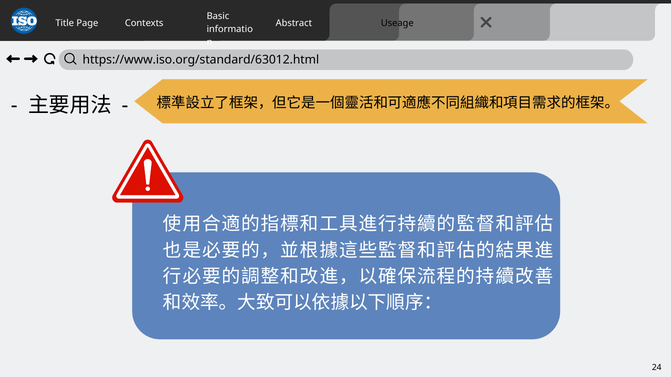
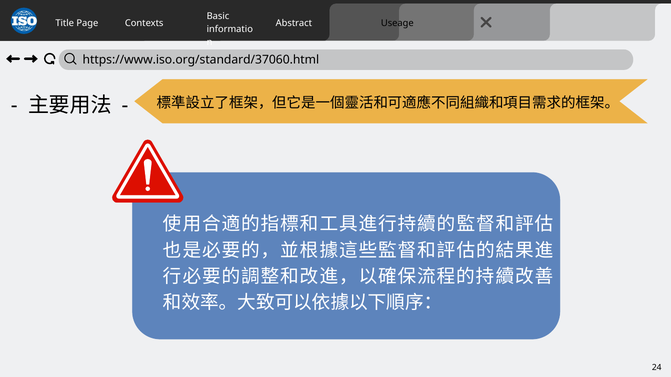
https://www.iso.org/standard/63012.html: https://www.iso.org/standard/63012.html -> https://www.iso.org/standard/37060.html
